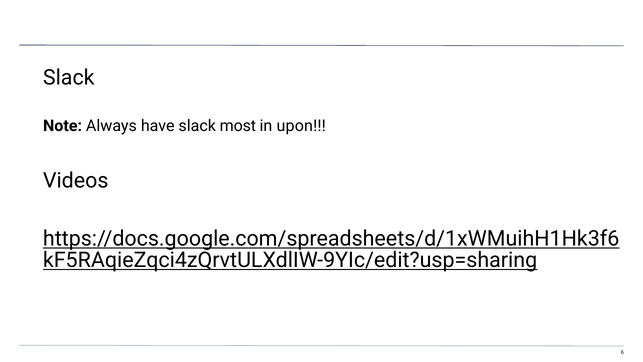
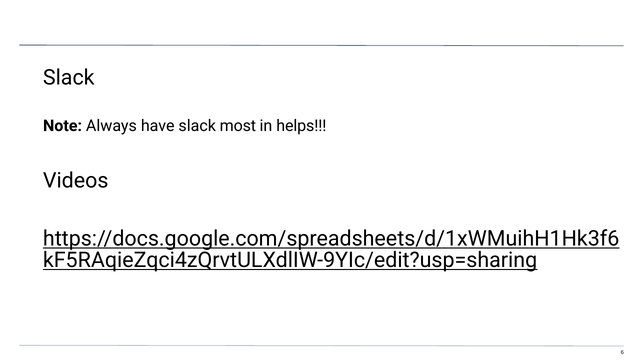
upon: upon -> helps
